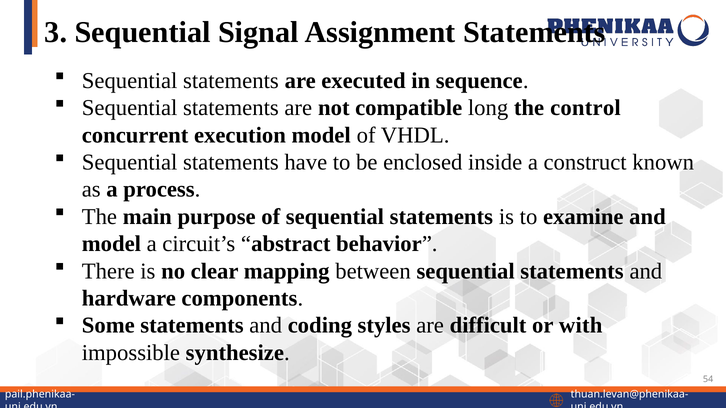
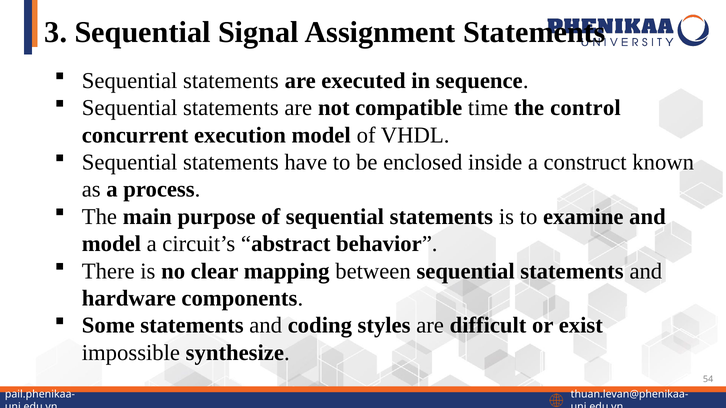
long: long -> time
with: with -> exist
